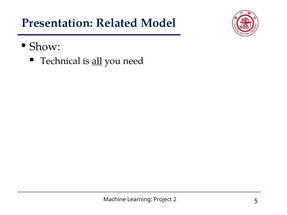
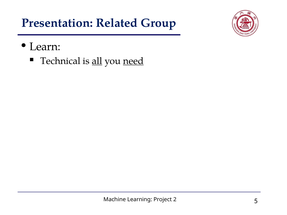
Model: Model -> Group
Show: Show -> Learn
need underline: none -> present
